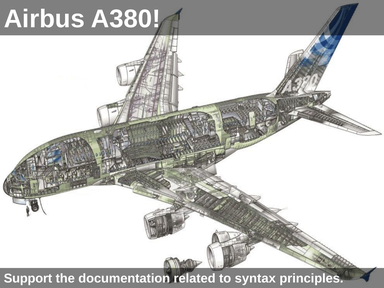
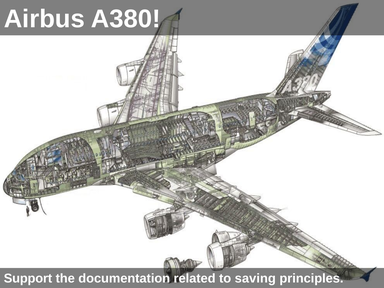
syntax: syntax -> saving
